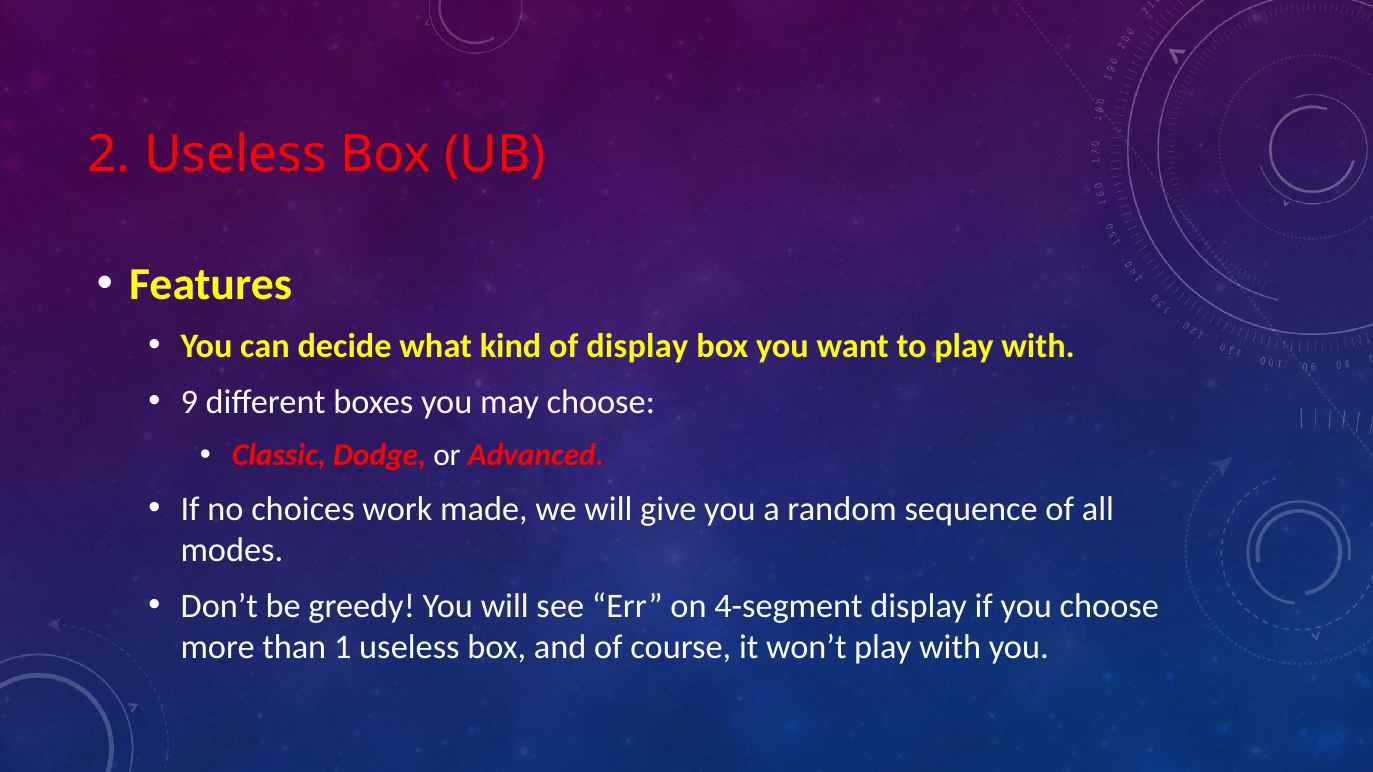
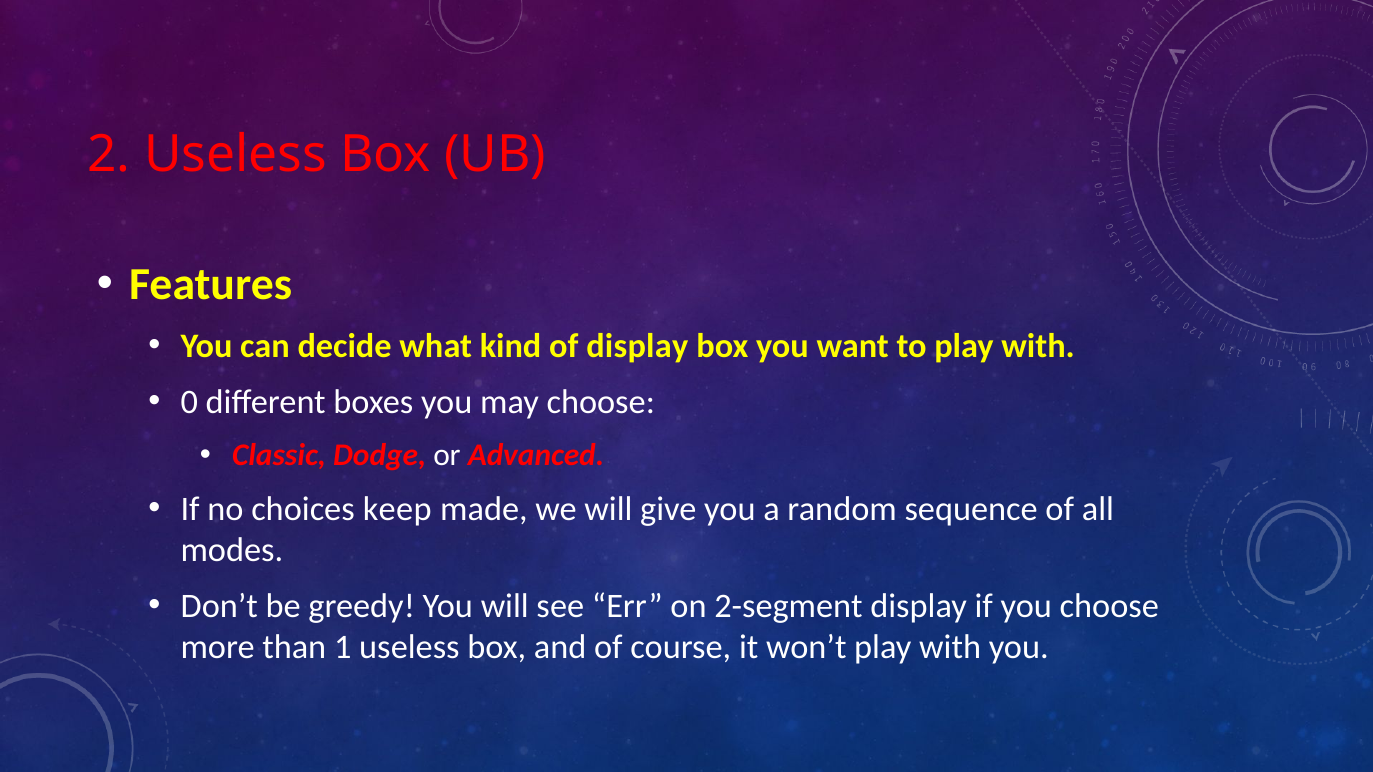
9: 9 -> 0
work: work -> keep
4-segment: 4-segment -> 2-segment
